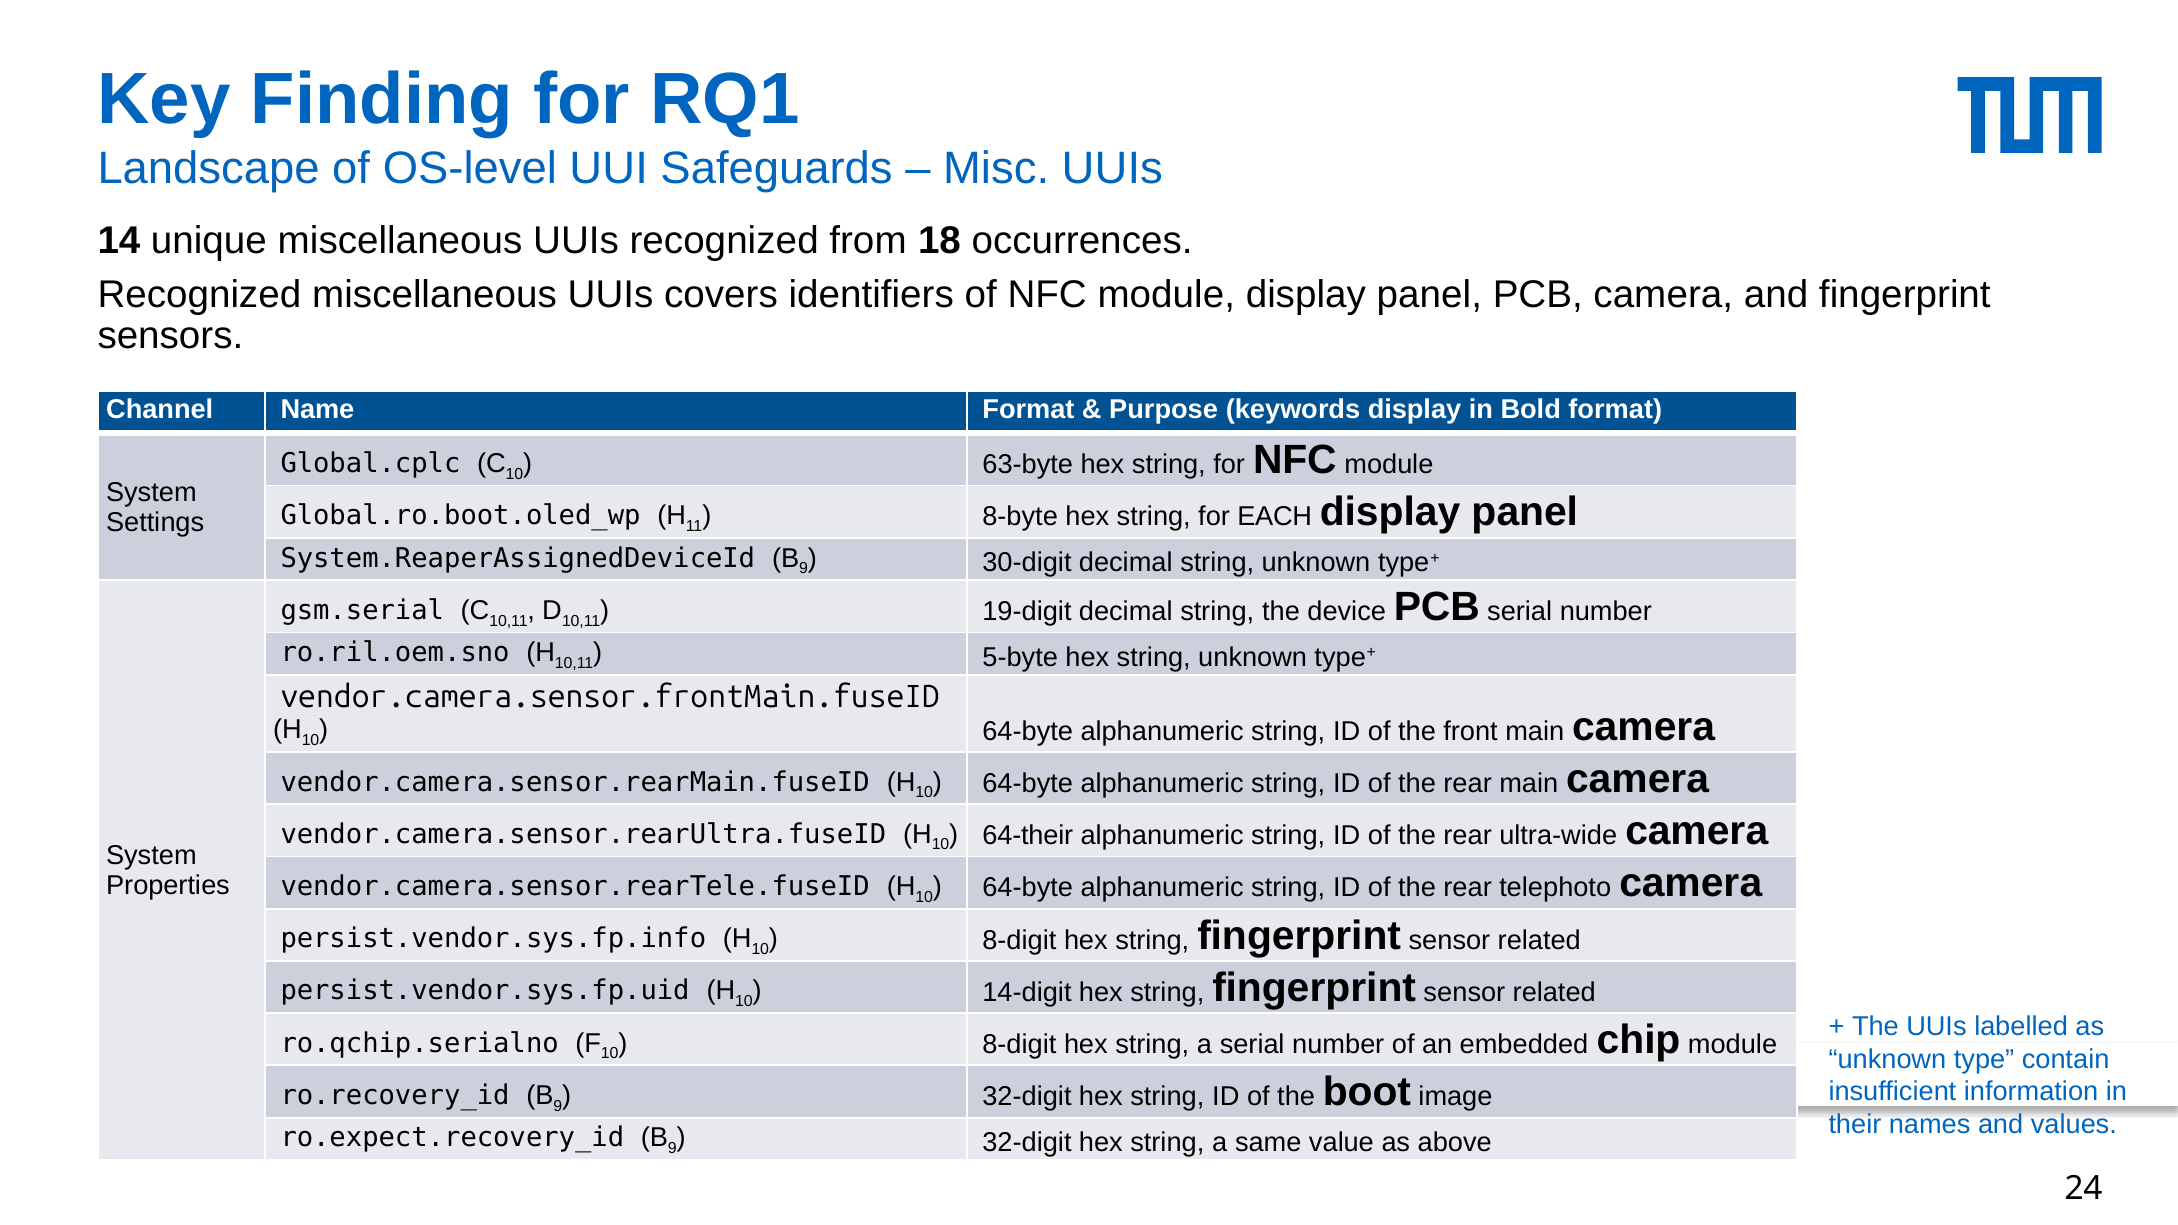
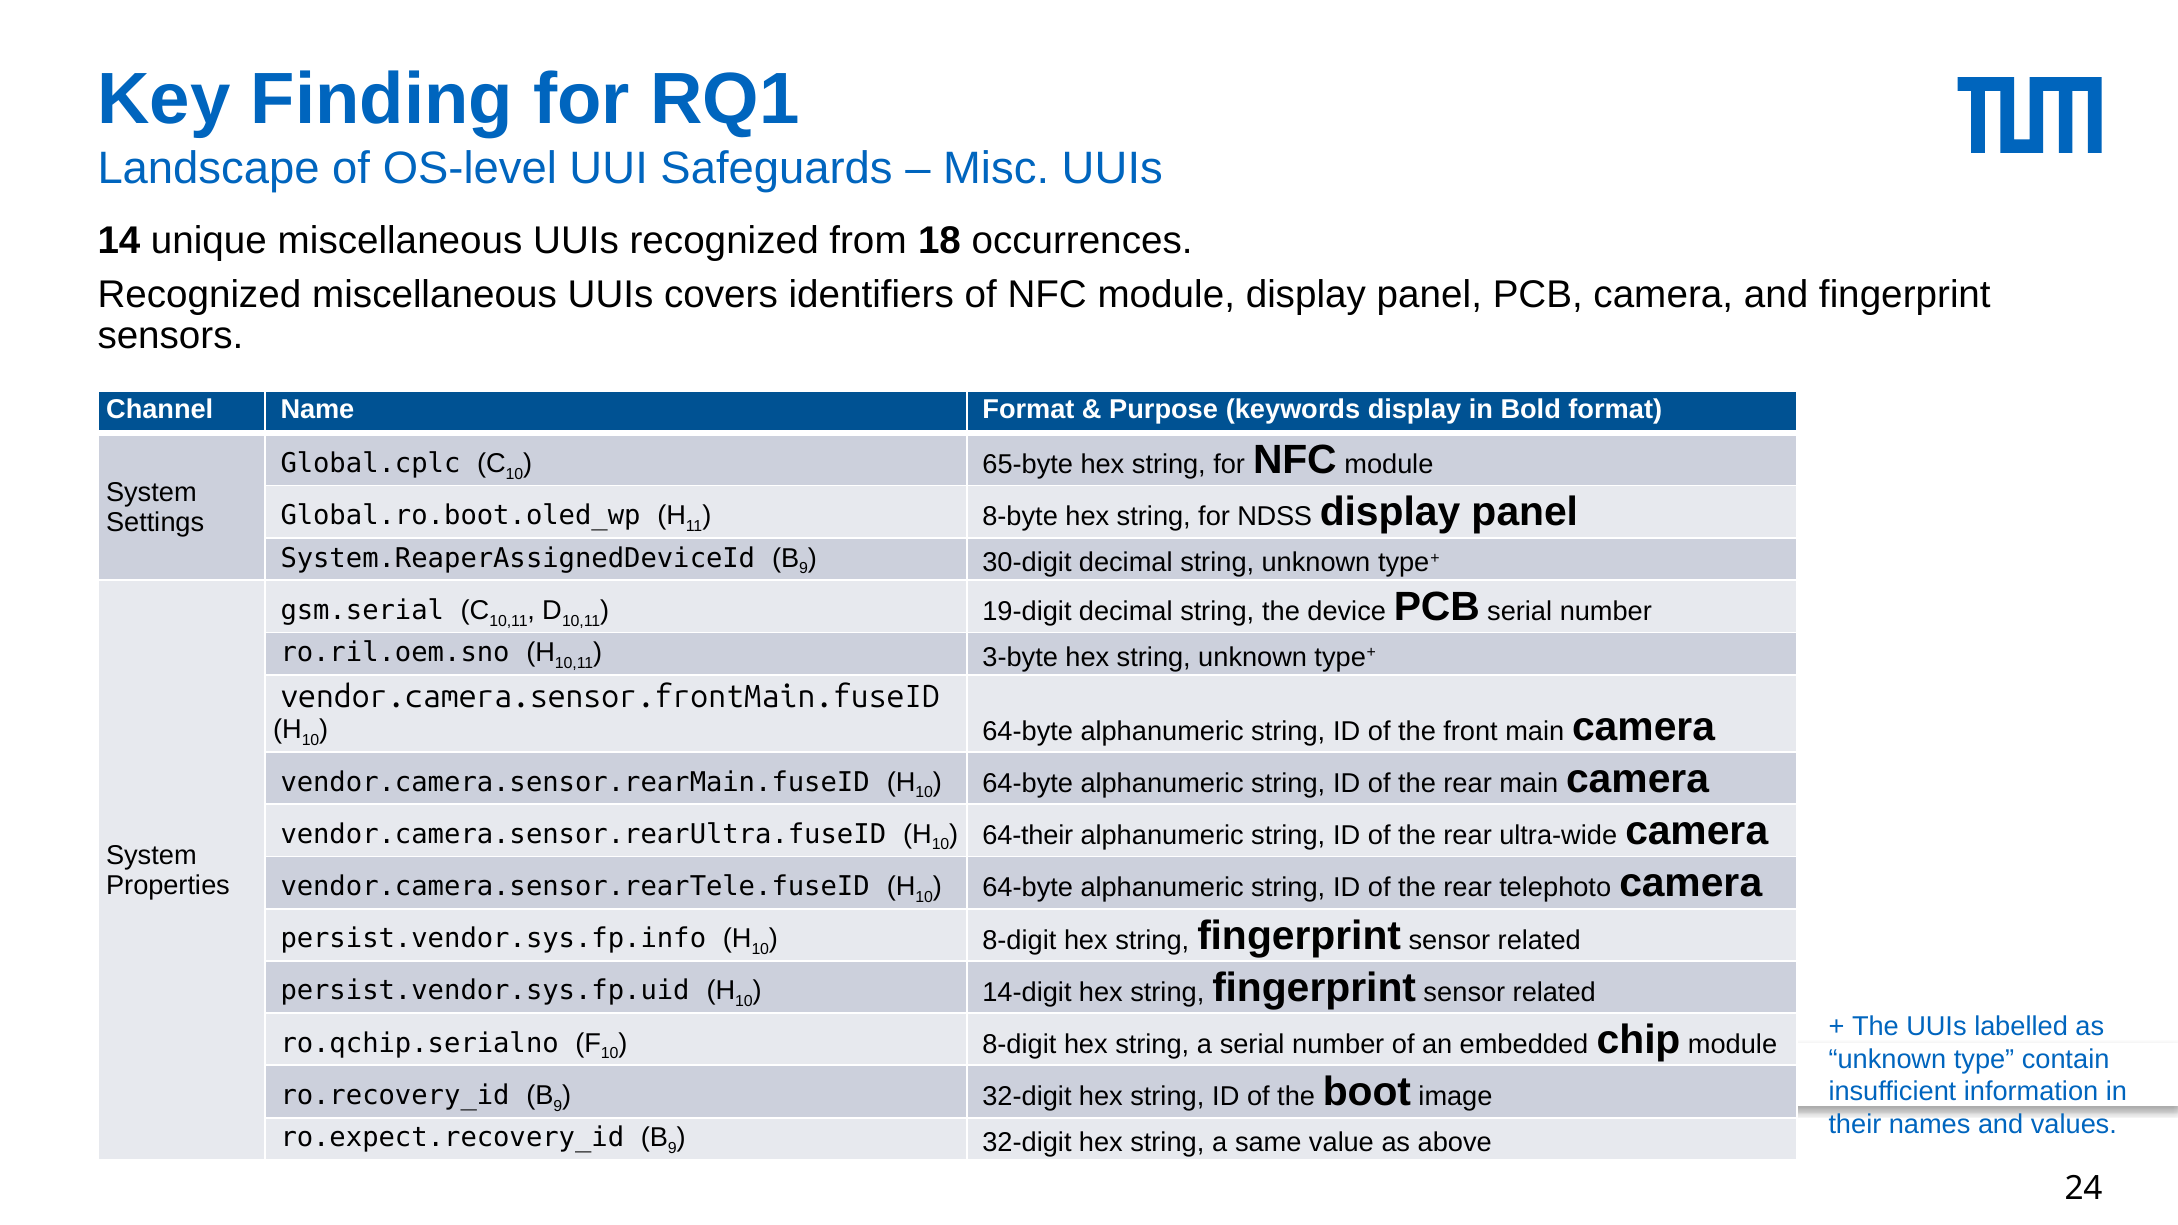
63-byte: 63-byte -> 65-byte
EACH: EACH -> NDSS
5-byte: 5-byte -> 3-byte
